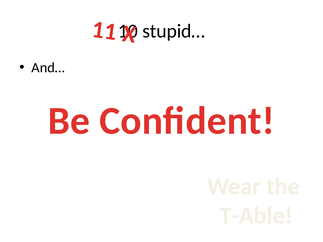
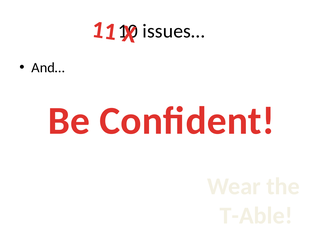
stupid…: stupid… -> issues…
